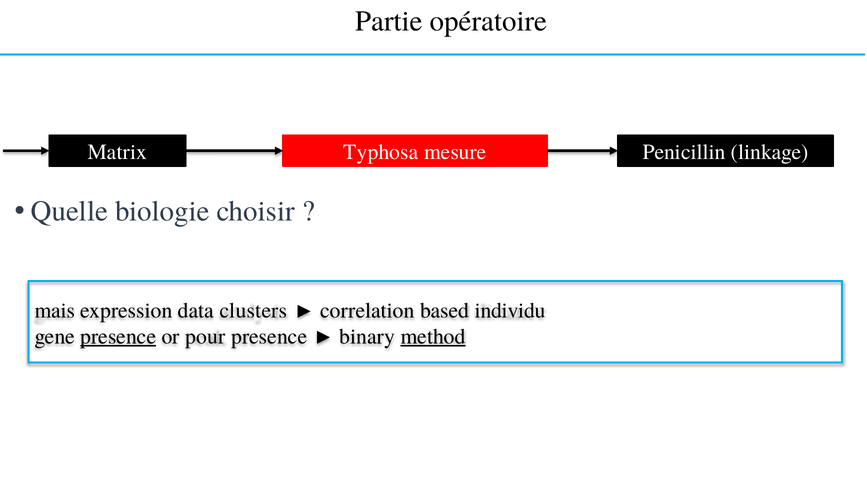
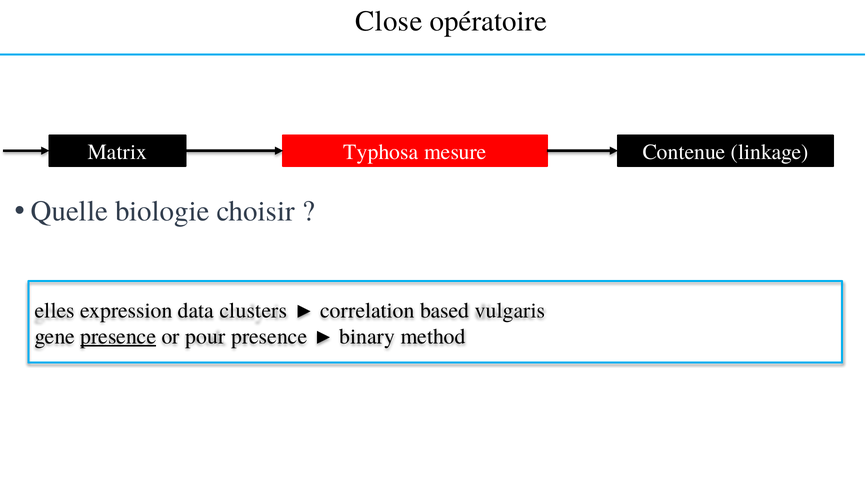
Partie: Partie -> Close
Penicillin: Penicillin -> Contenue
mais: mais -> elles
individu: individu -> vulgaris
method underline: present -> none
